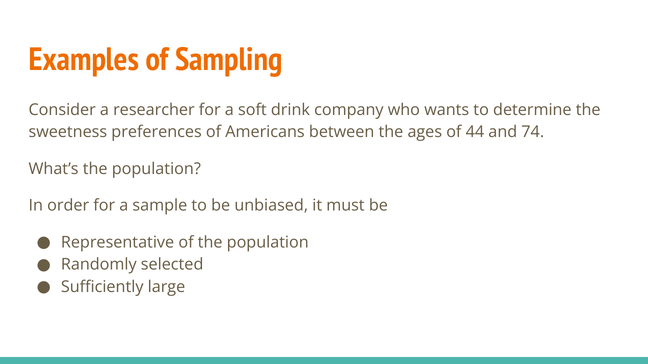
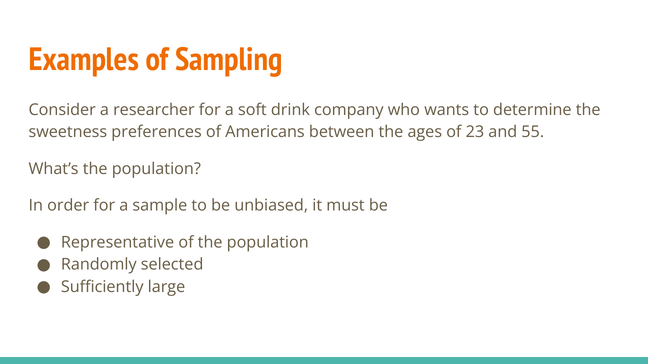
44: 44 -> 23
74: 74 -> 55
